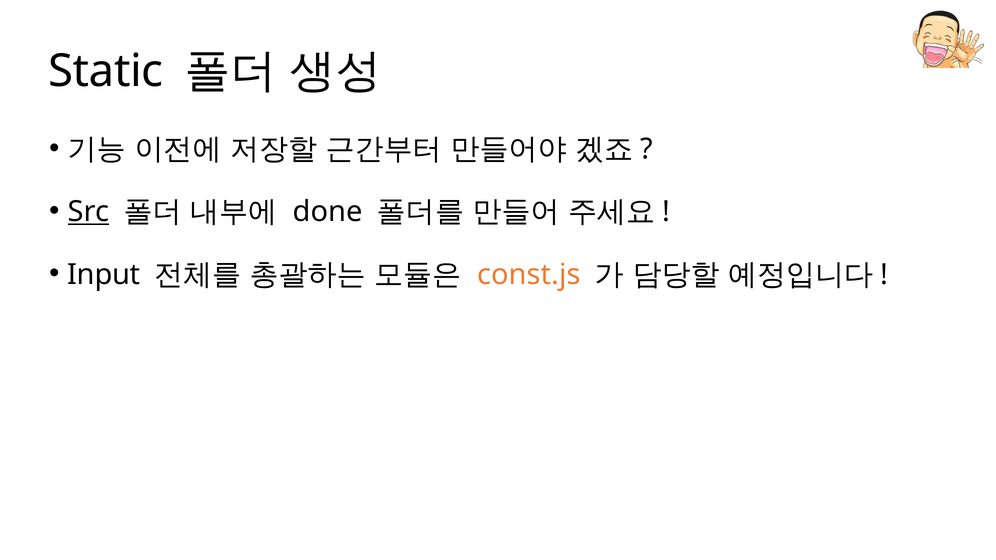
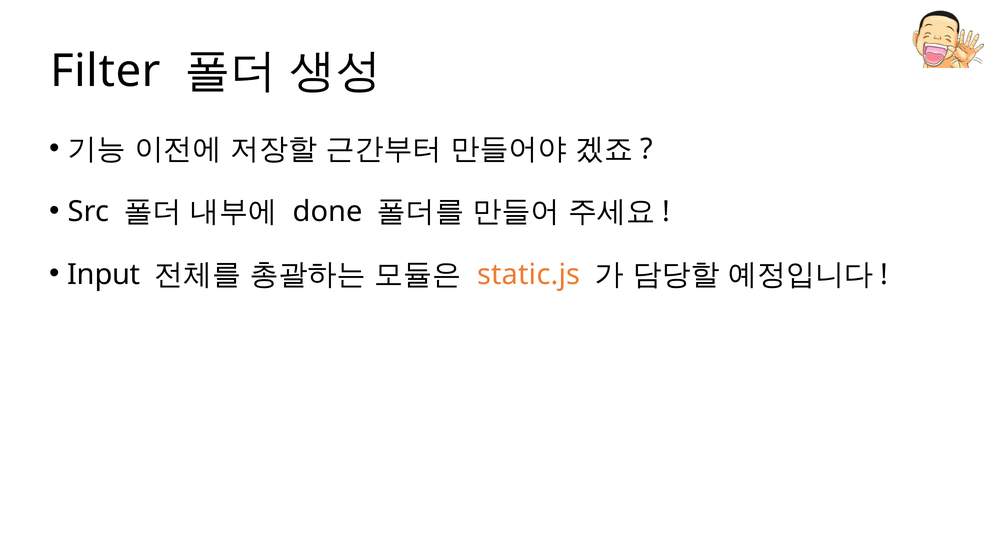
Static: Static -> Filter
Src underline: present -> none
const.js: const.js -> static.js
